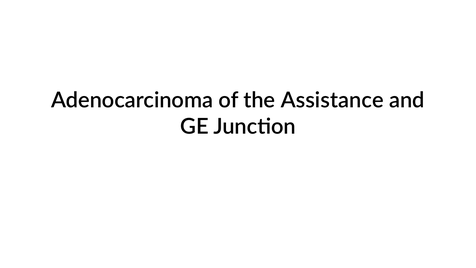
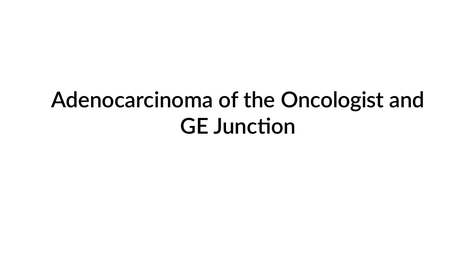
Assistance: Assistance -> Oncologist
